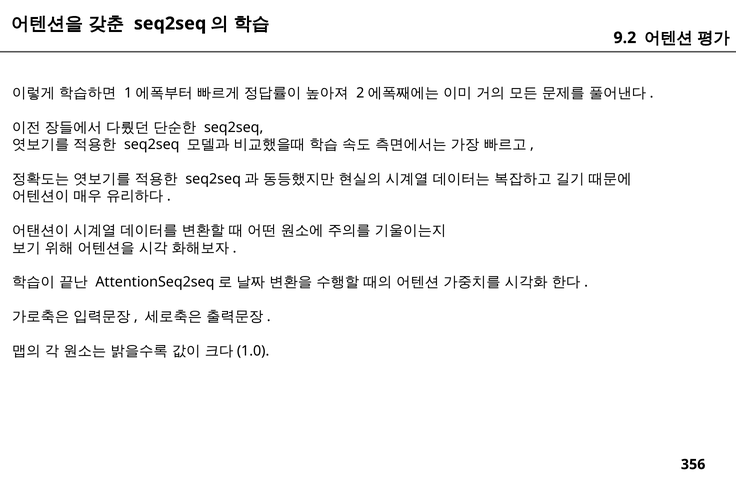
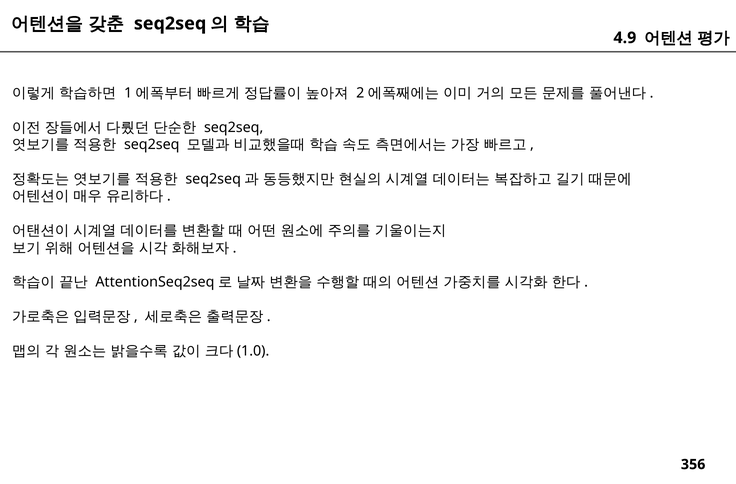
9.2: 9.2 -> 4.9
